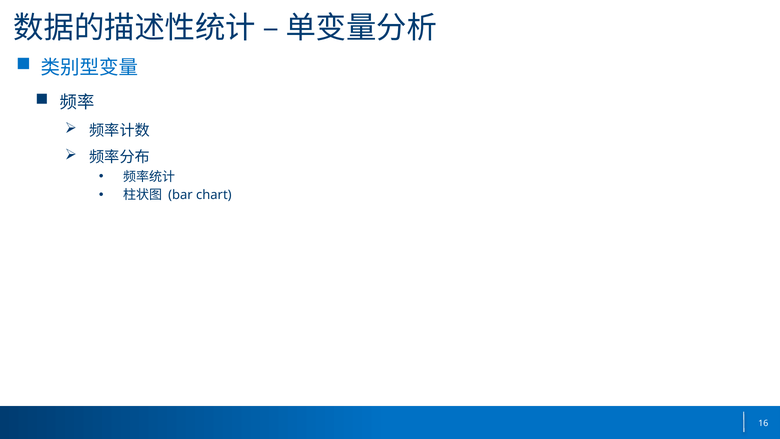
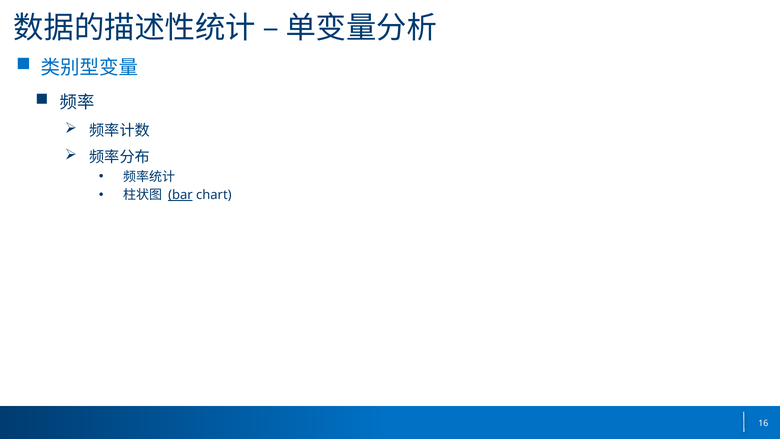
bar underline: none -> present
